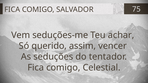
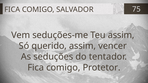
Teu achar: achar -> assim
Celestial: Celestial -> Protetor
